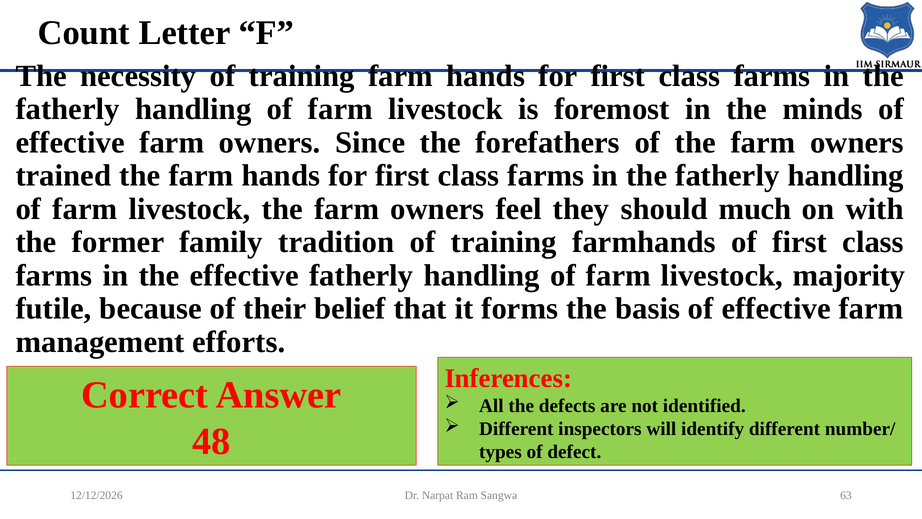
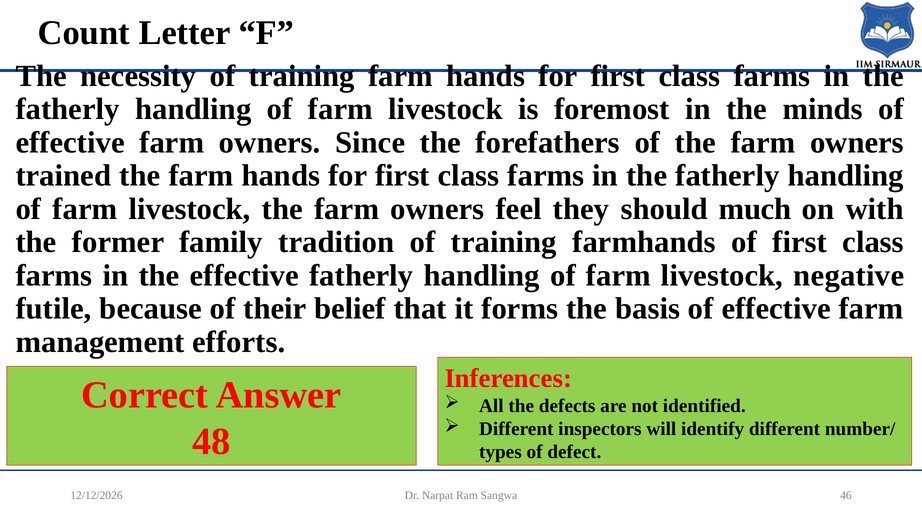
majority: majority -> negative
63: 63 -> 46
